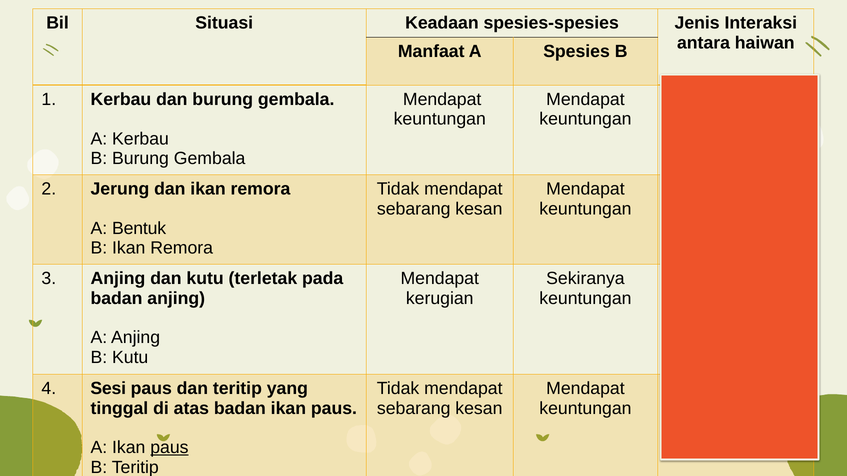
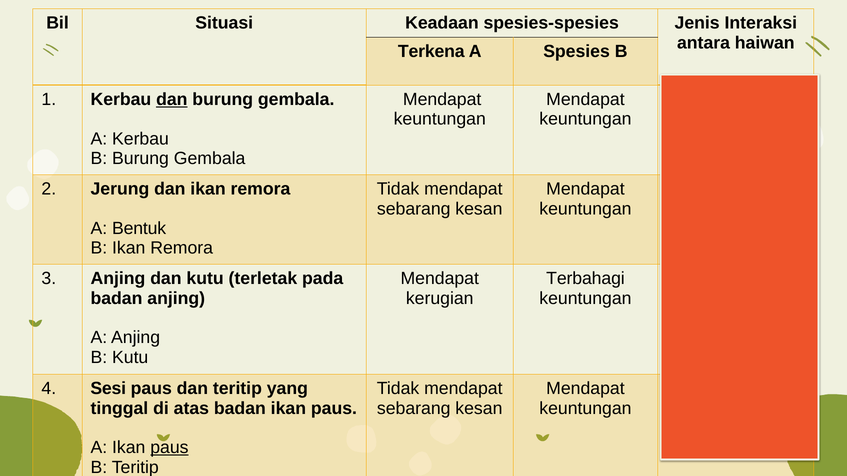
Manfaat: Manfaat -> Terkena
dan at (172, 100) underline: none -> present
Sekiranya: Sekiranya -> Terbahagi
